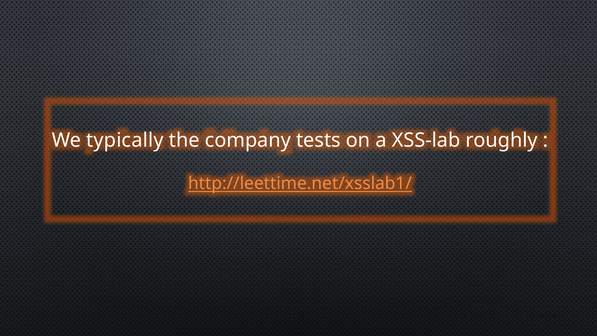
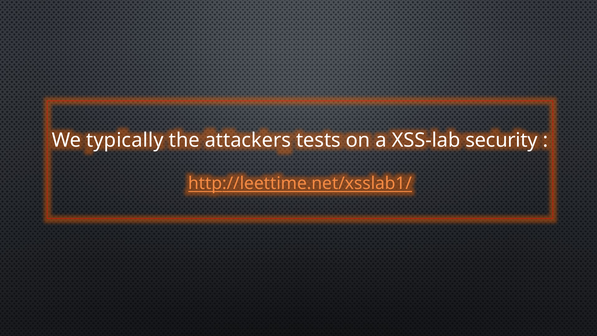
company: company -> attackers
roughly: roughly -> security
